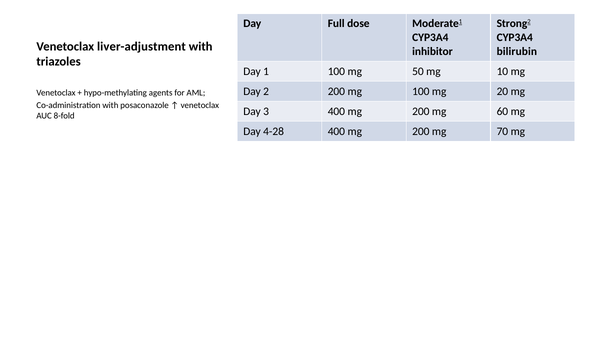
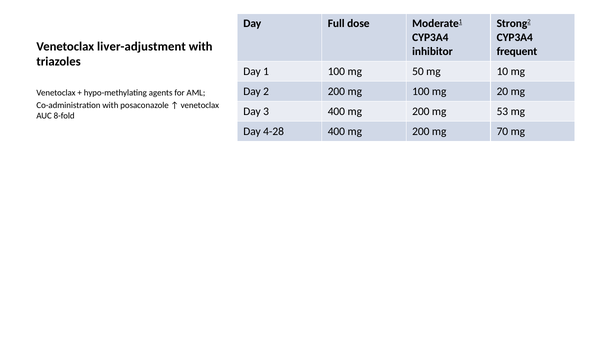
bilirubin: bilirubin -> frequent
60: 60 -> 53
